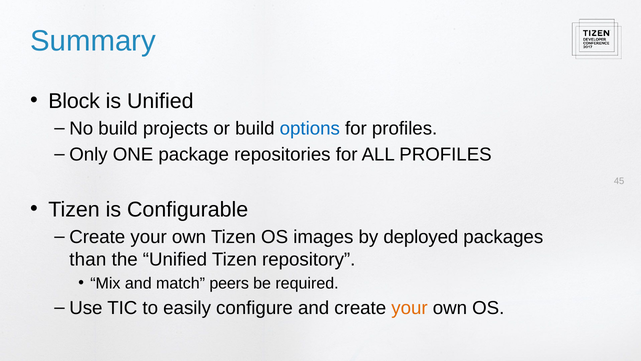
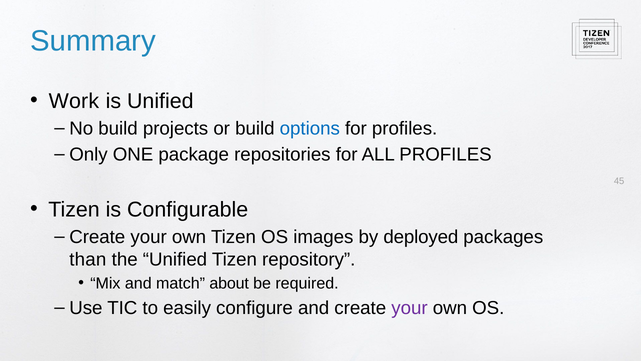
Block: Block -> Work
peers: peers -> about
your at (410, 308) colour: orange -> purple
